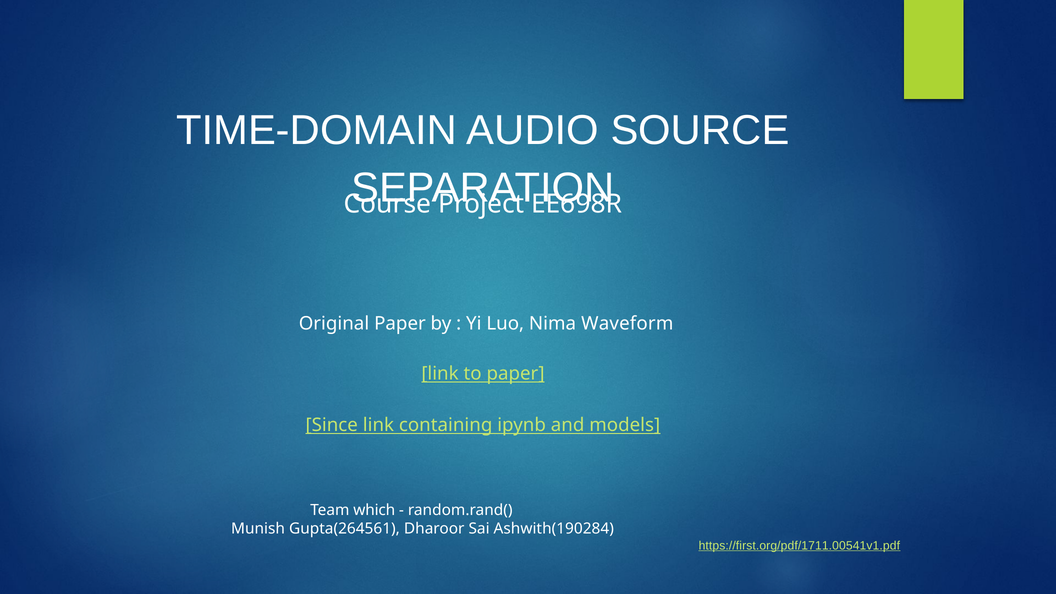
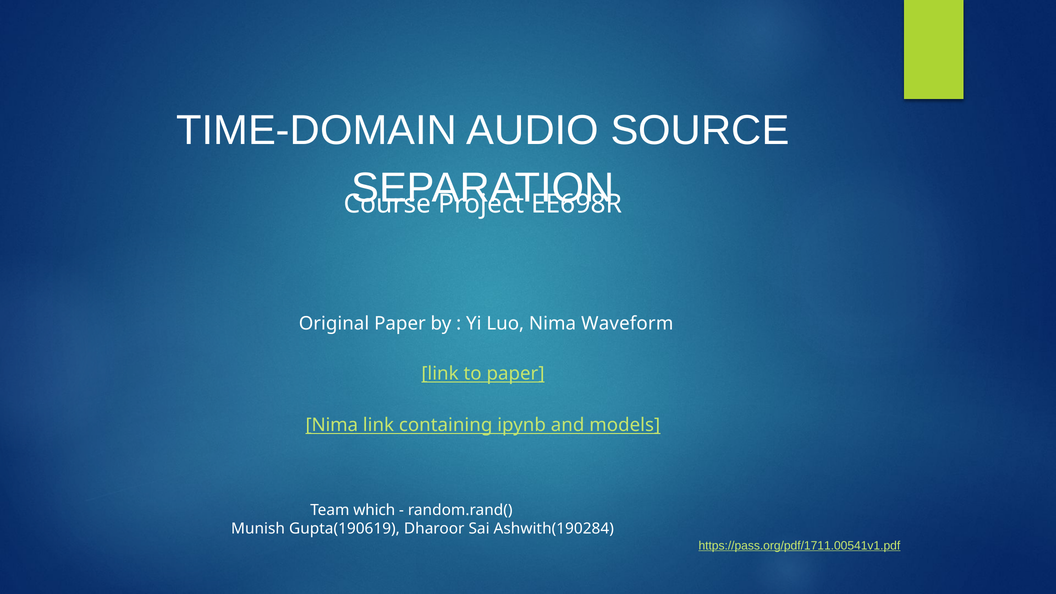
Since at (332, 425): Since -> Nima
Gupta(264561: Gupta(264561 -> Gupta(190619
https://first.org/pdf/1711.00541v1.pdf: https://first.org/pdf/1711.00541v1.pdf -> https://pass.org/pdf/1711.00541v1.pdf
